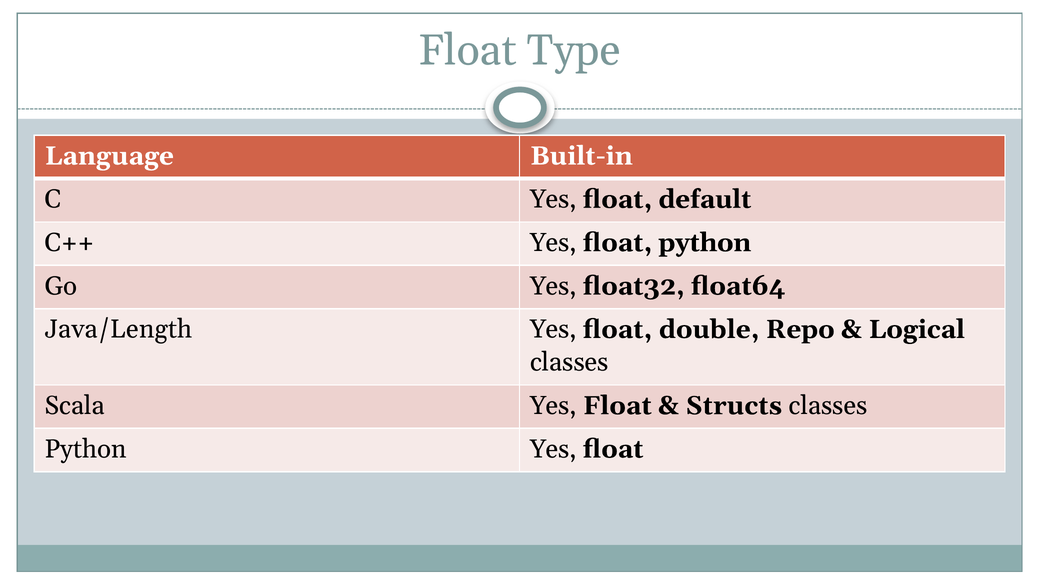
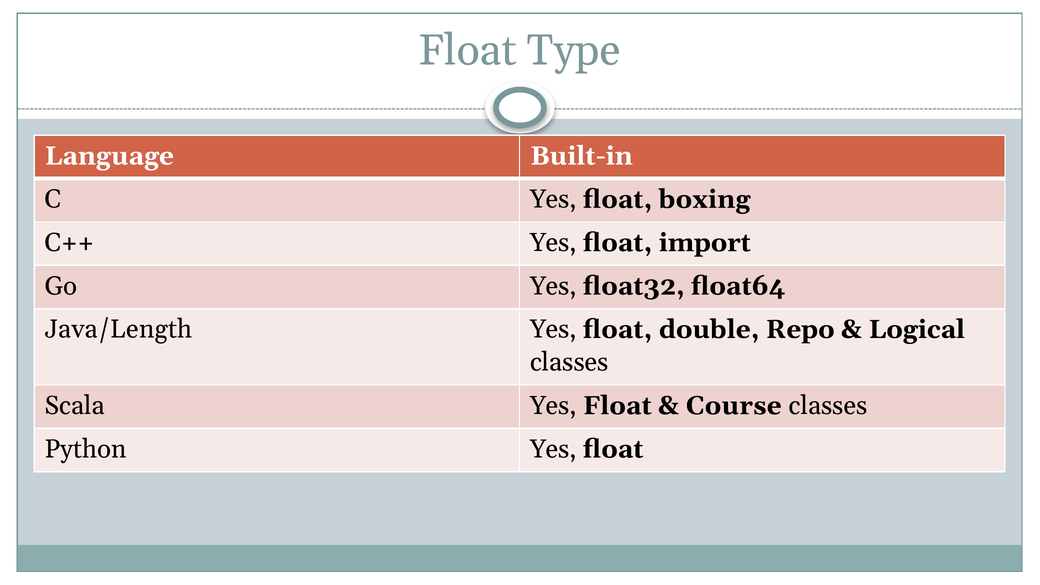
default: default -> boxing
float python: python -> import
Structs: Structs -> Course
